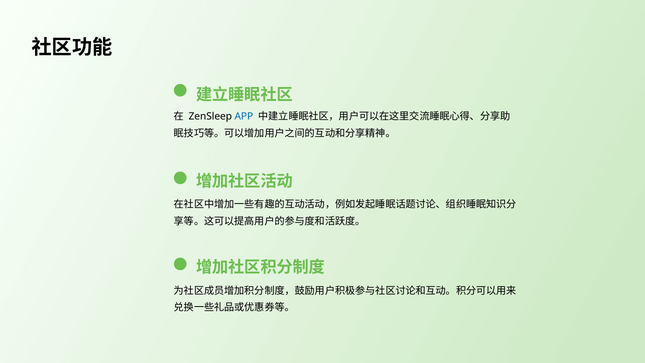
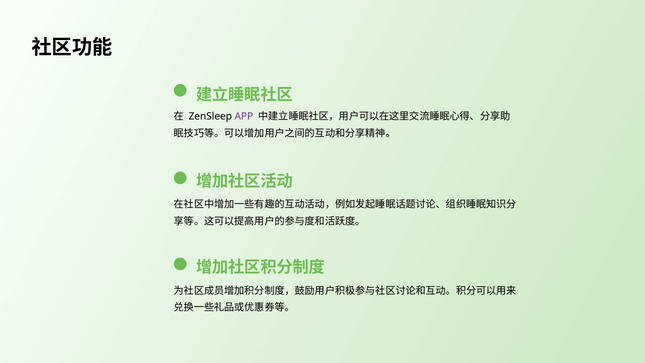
APP colour: blue -> purple
